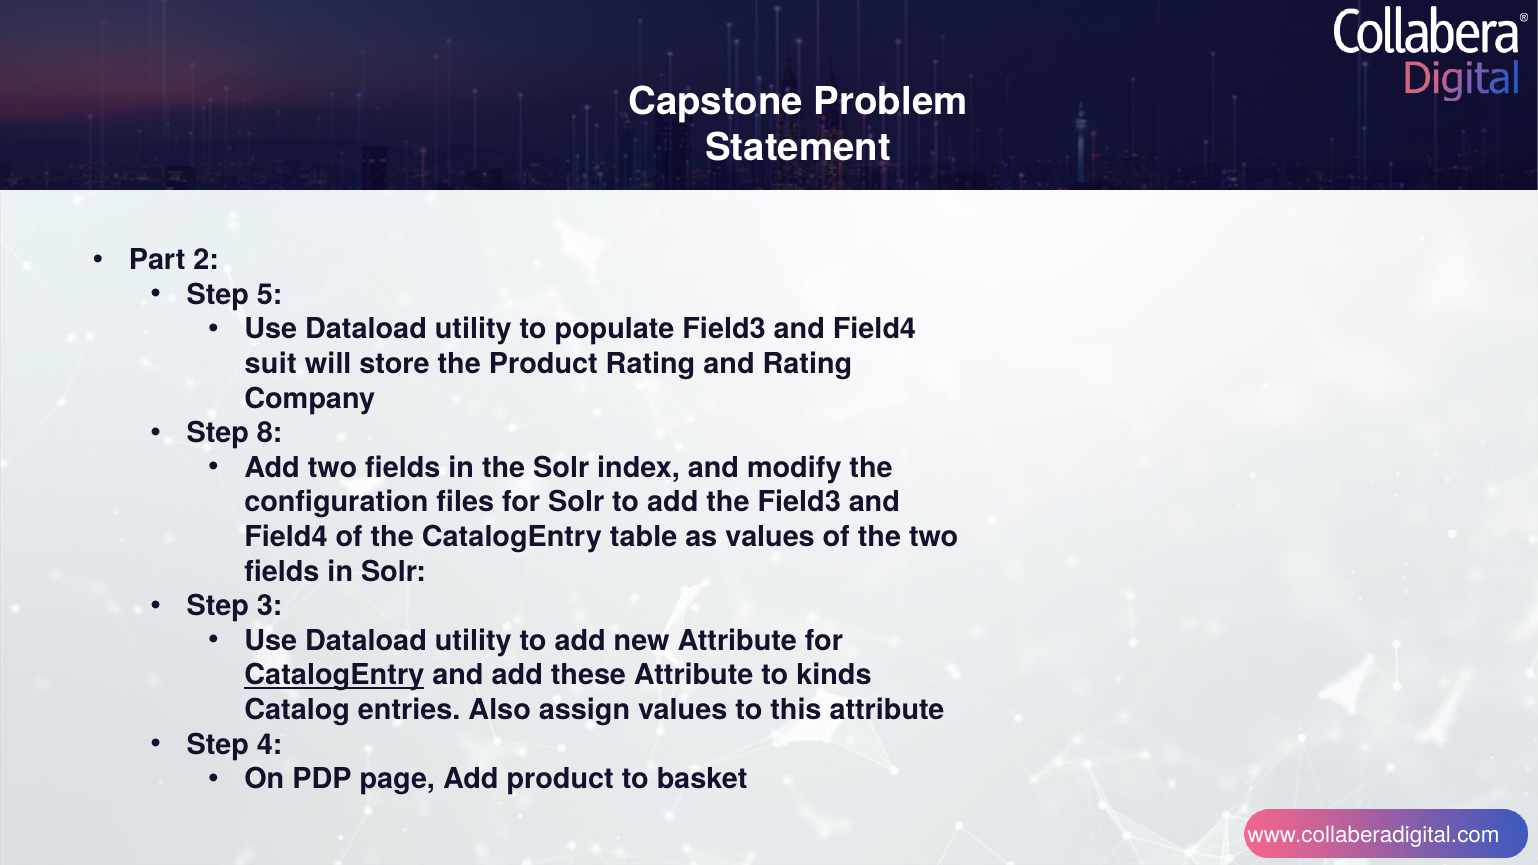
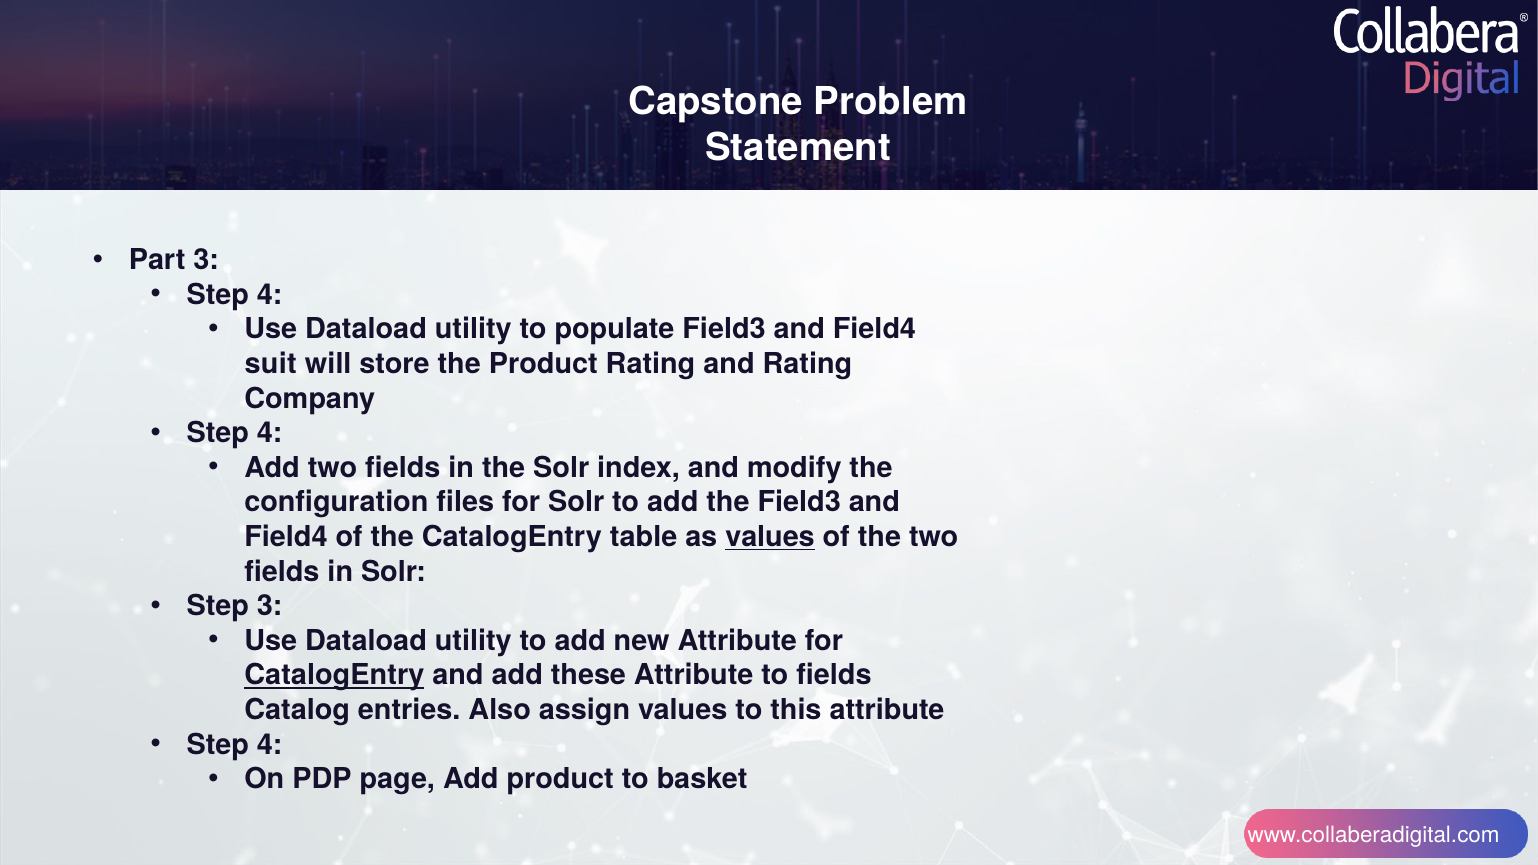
Part 2: 2 -> 3
5 at (270, 295): 5 -> 4
8 at (270, 433): 8 -> 4
values at (770, 537) underline: none -> present
to kinds: kinds -> fields
